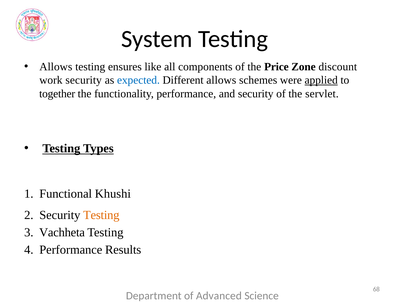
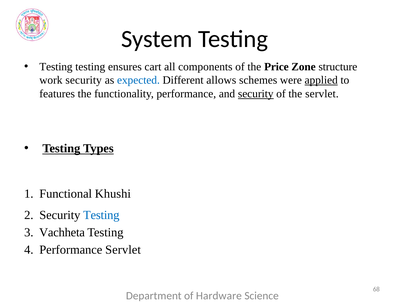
Allows at (56, 67): Allows -> Testing
like: like -> cart
discount: discount -> structure
together: together -> features
security at (256, 94) underline: none -> present
Testing at (101, 215) colour: orange -> blue
Performance Results: Results -> Servlet
Advanced: Advanced -> Hardware
